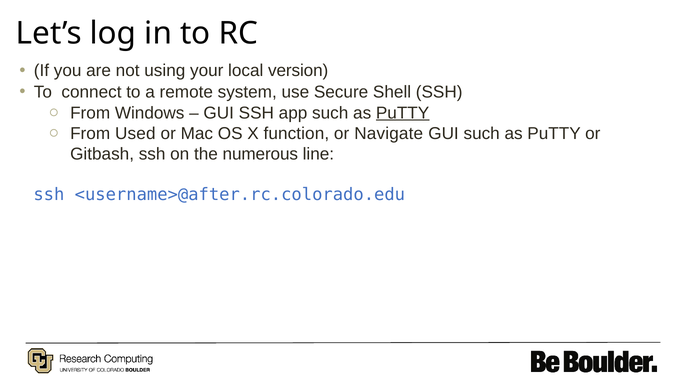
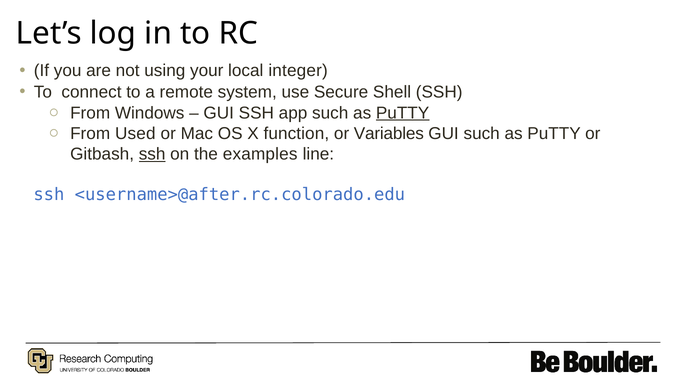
version: version -> integer
Navigate: Navigate -> Variables
ssh at (152, 154) underline: none -> present
numerous: numerous -> examples
